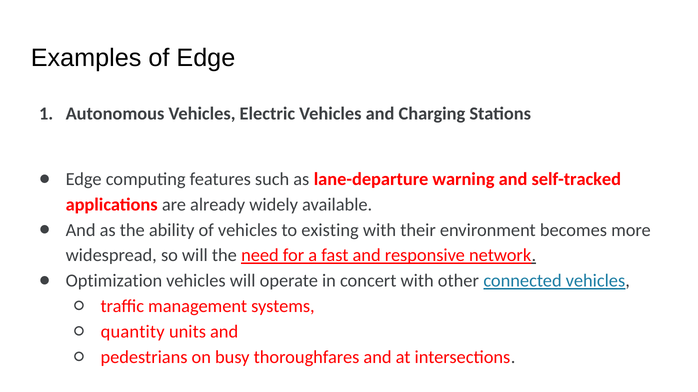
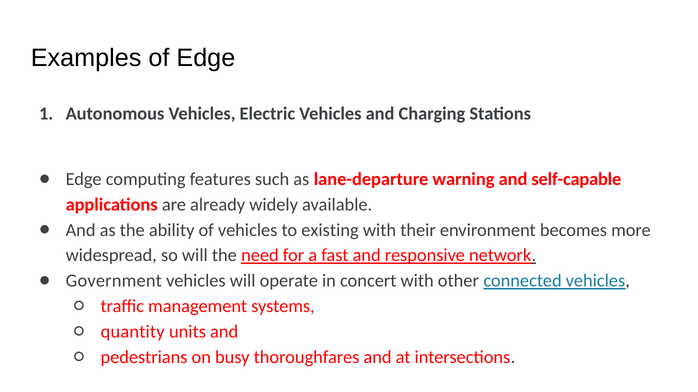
self-tracked: self-tracked -> self-capable
Optimization: Optimization -> Government
